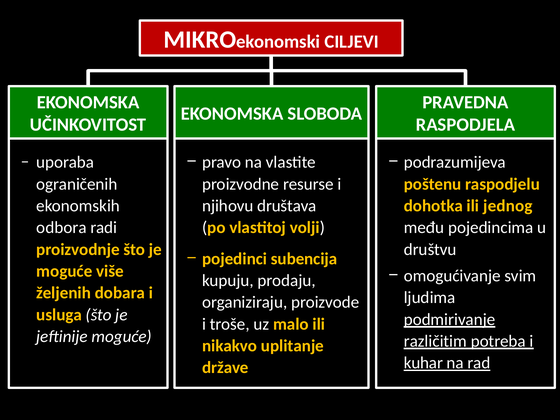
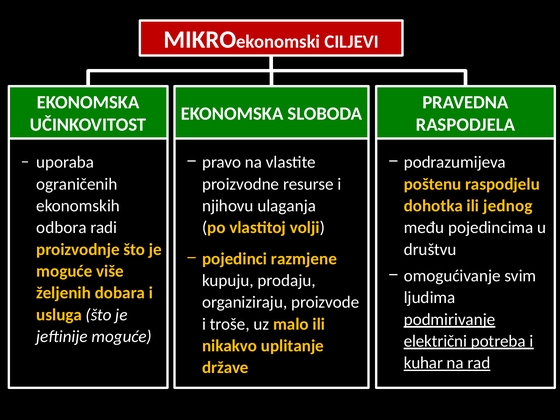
društava: društava -> ulaganja
subencija: subencija -> razmjene
različitim: različitim -> električni
